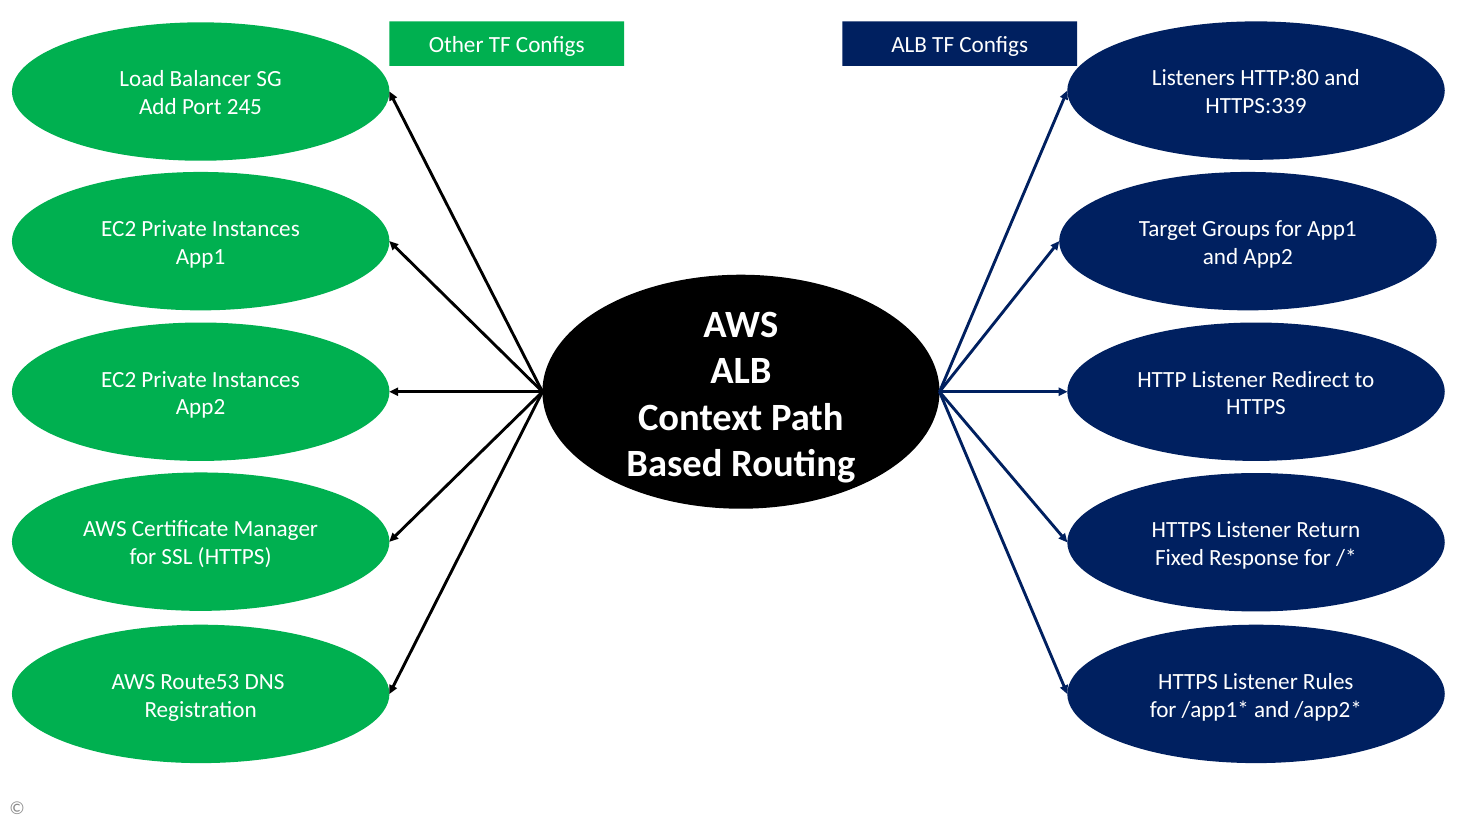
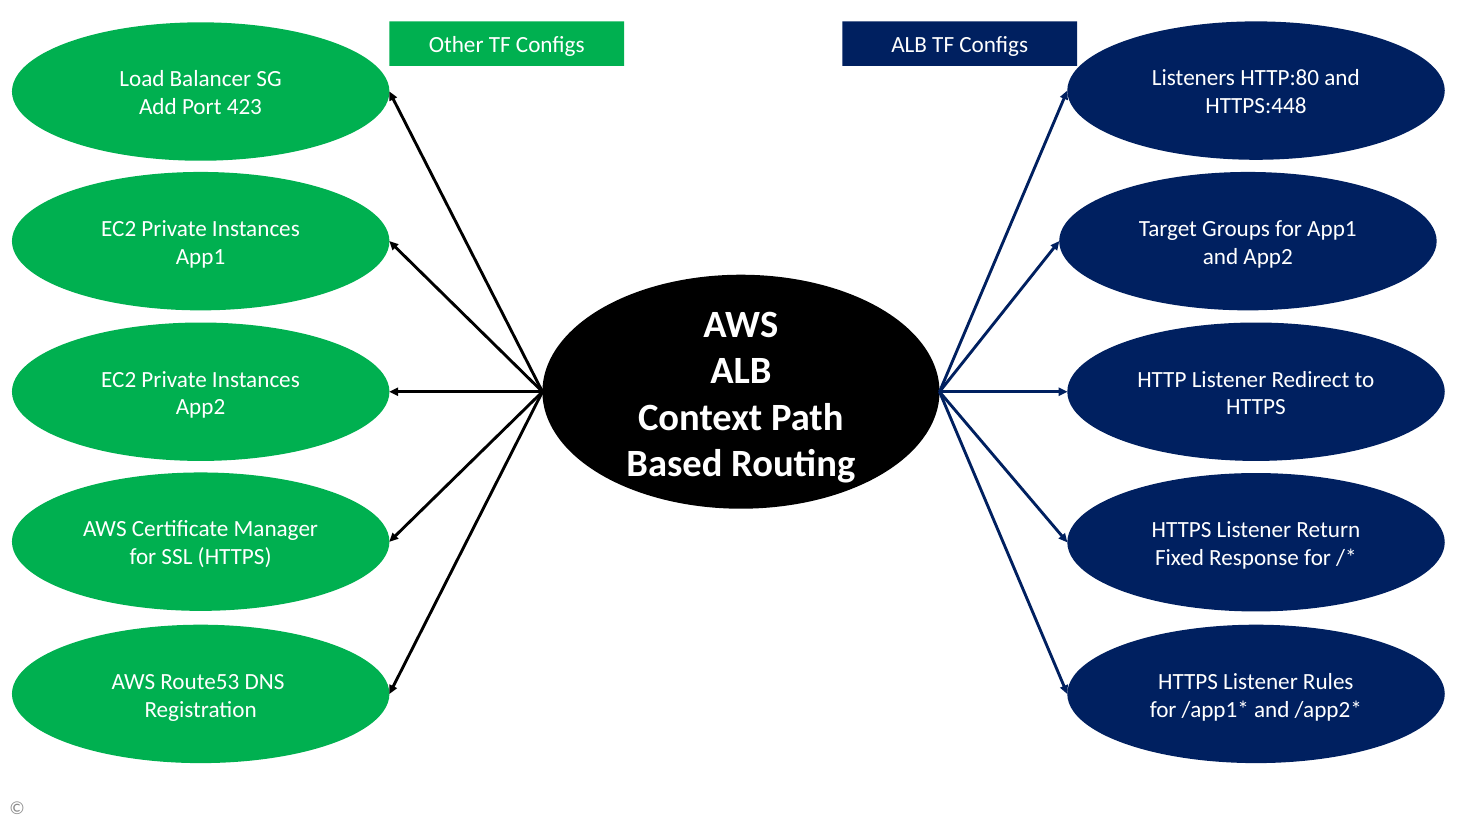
HTTPS:339: HTTPS:339 -> HTTPS:448
245: 245 -> 423
